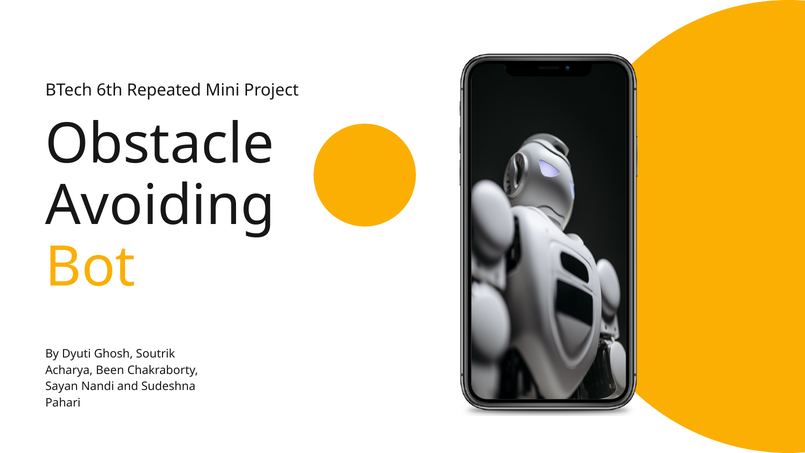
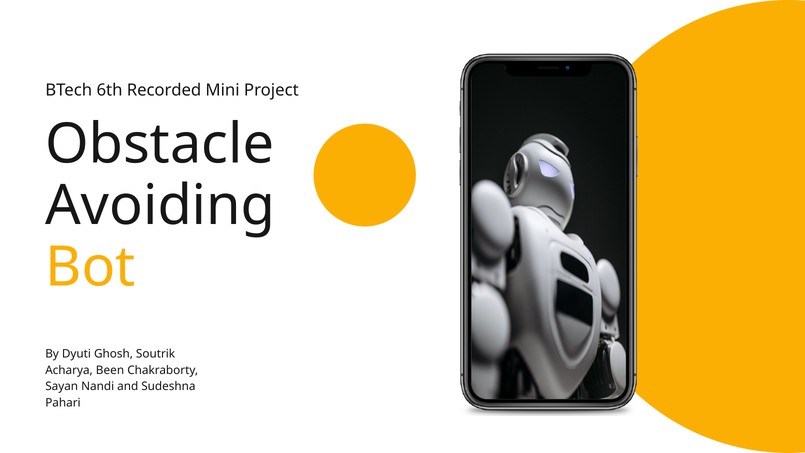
Repeated: Repeated -> Recorded
